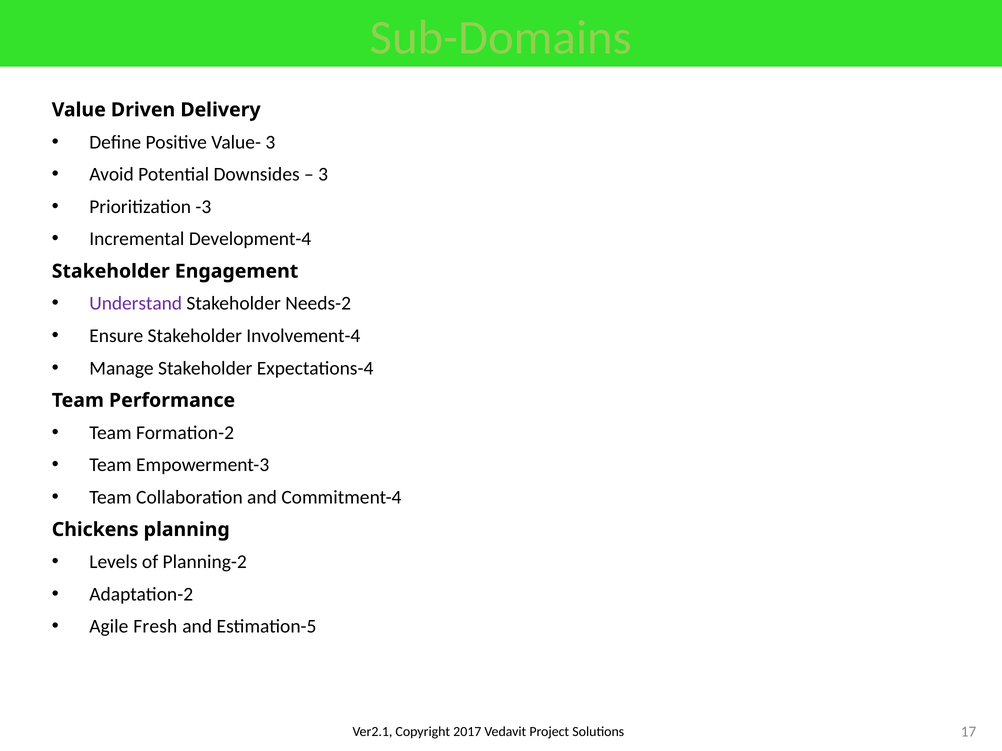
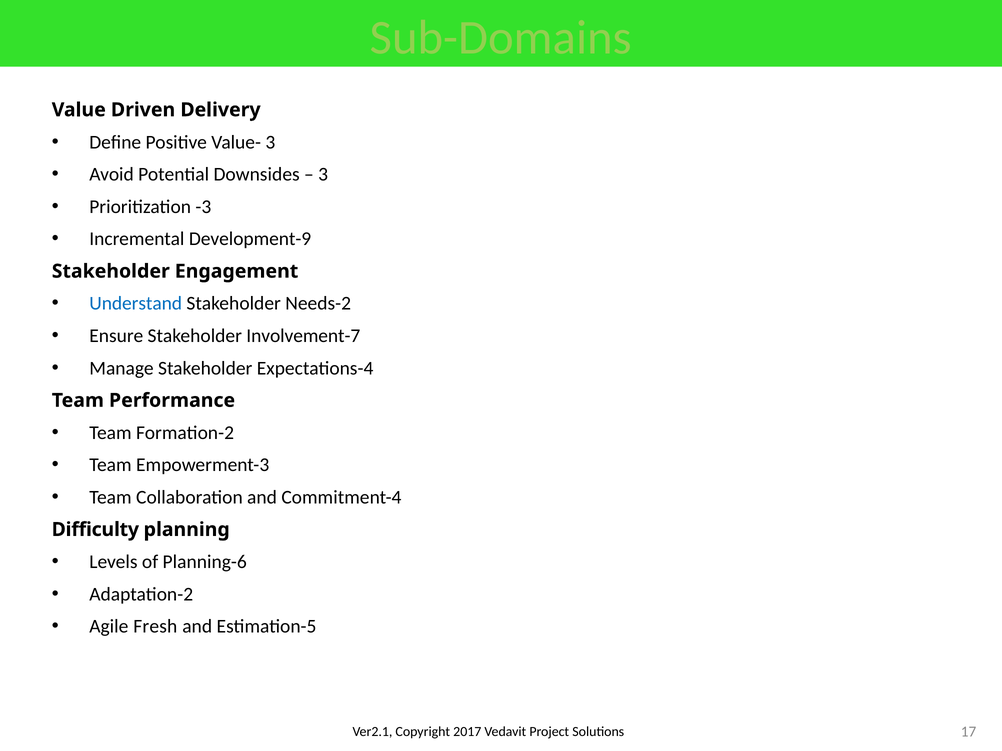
Development-4: Development-4 -> Development-9
Understand colour: purple -> blue
Involvement-4: Involvement-4 -> Involvement-7
Chickens: Chickens -> Difficulty
Planning-2: Planning-2 -> Planning-6
